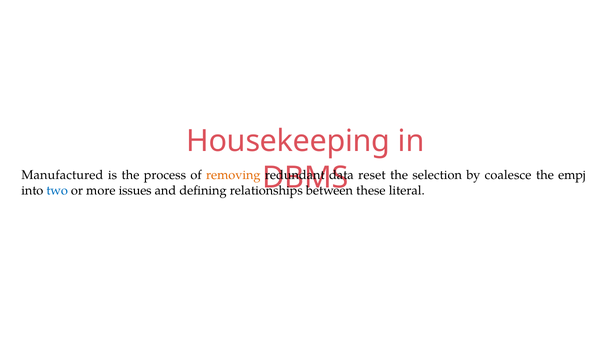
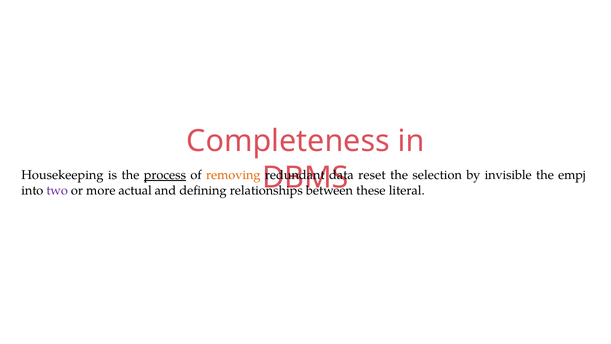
Housekeeping: Housekeeping -> Completeness
Manufactured: Manufactured -> Housekeeping
process underline: none -> present
coalesce: coalesce -> invisible
two colour: blue -> purple
issues: issues -> actual
